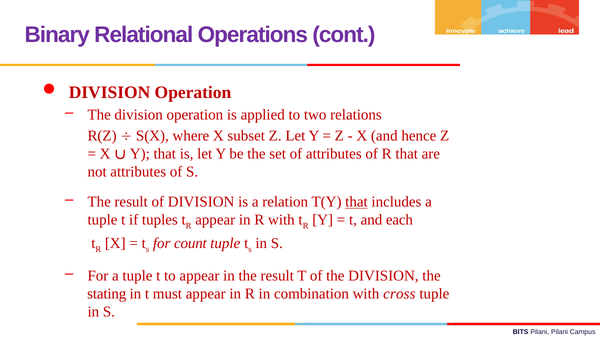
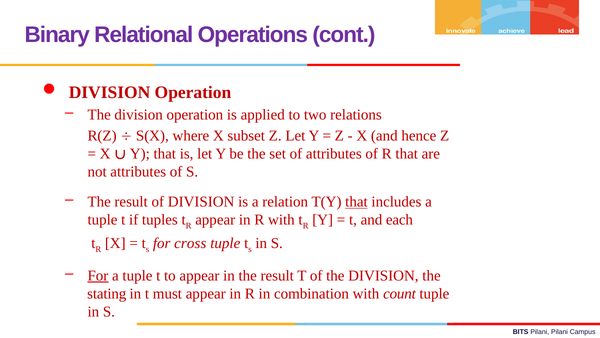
count: count -> cross
For at (98, 275) underline: none -> present
cross: cross -> count
